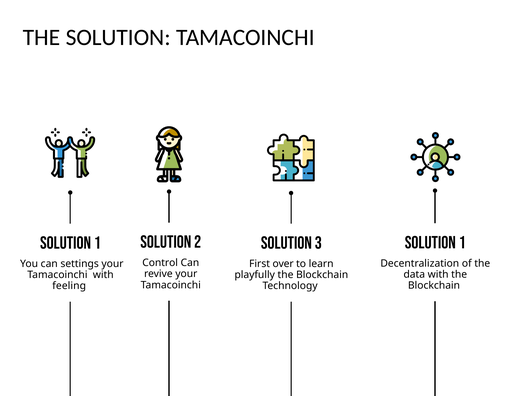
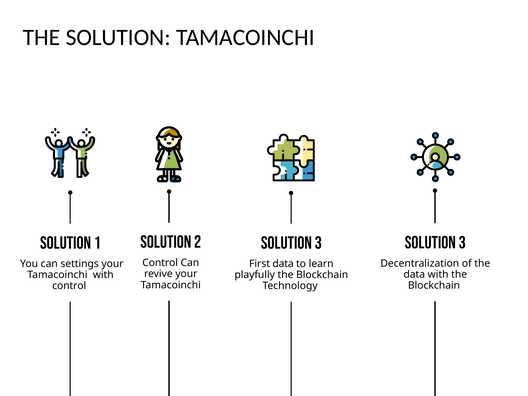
1 at (462, 243): 1 -> 3
First over: over -> data
feeling at (69, 286): feeling -> control
